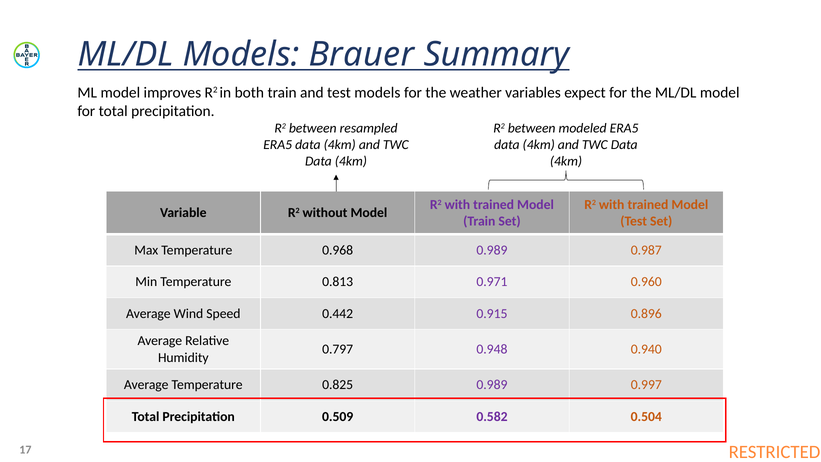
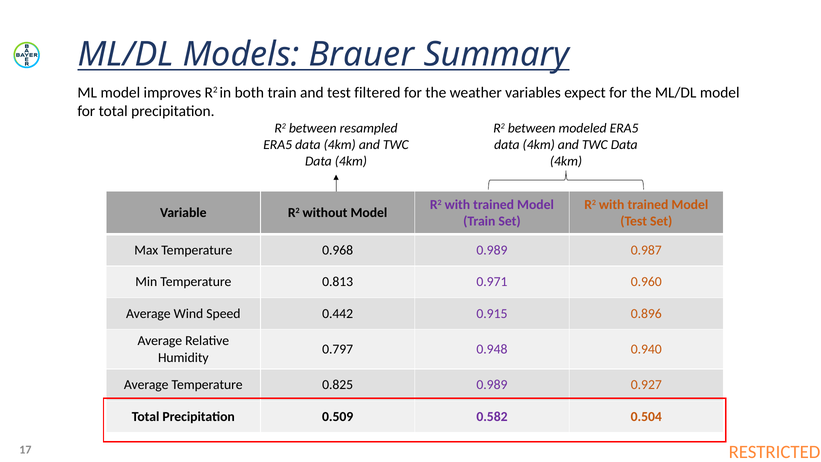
test models: models -> filtered
0.997: 0.997 -> 0.927
